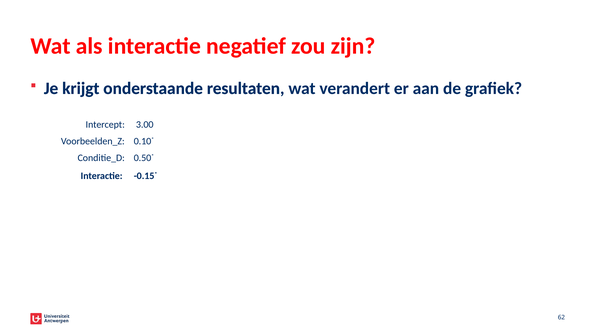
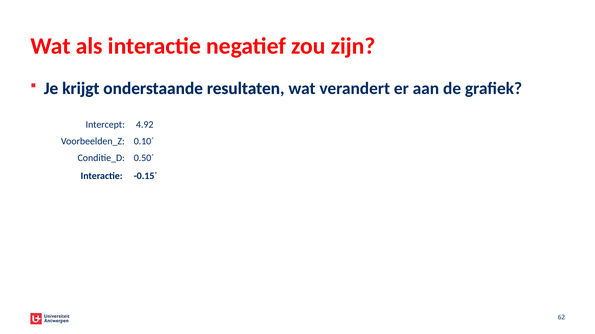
3.00: 3.00 -> 4.92
